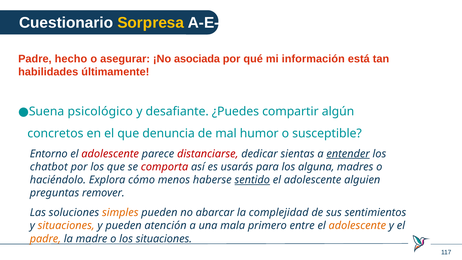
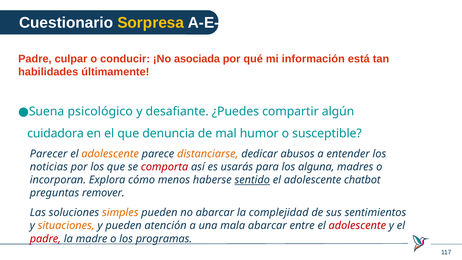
hecho: hecho -> culpar
asegurar: asegurar -> conducir
concretos: concretos -> cuidadora
Entorno: Entorno -> Parecer
adolescente at (110, 154) colour: red -> orange
distanciarse colour: red -> orange
sientas: sientas -> abusos
entender underline: present -> none
chatbot: chatbot -> noticias
haciéndolo: haciéndolo -> incorporan
alguien: alguien -> chatbot
mala primero: primero -> abarcar
adolescente at (357, 226) colour: orange -> red
padre at (45, 239) colour: orange -> red
los situaciones: situaciones -> programas
